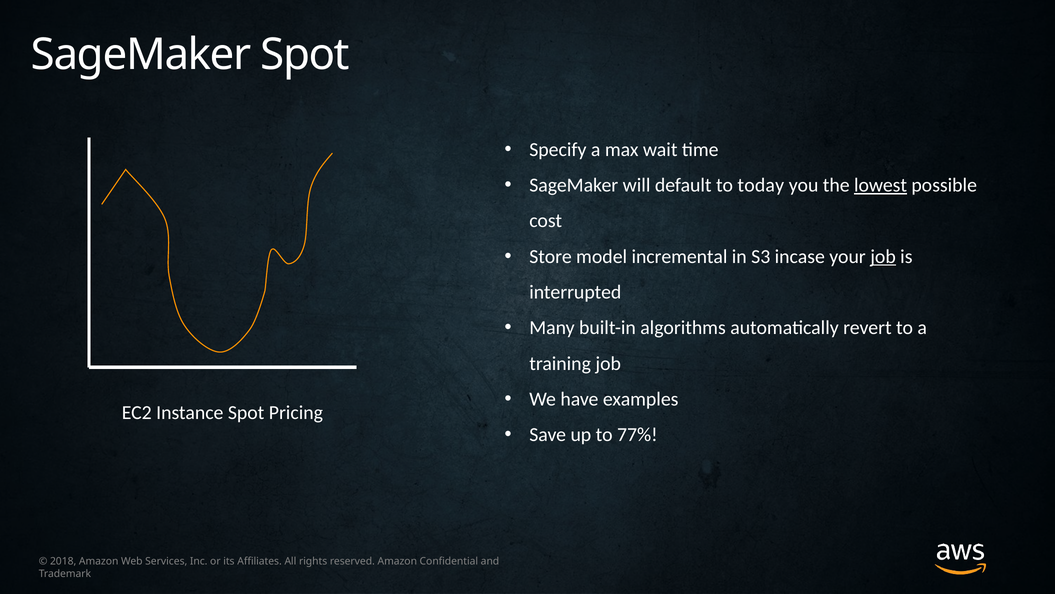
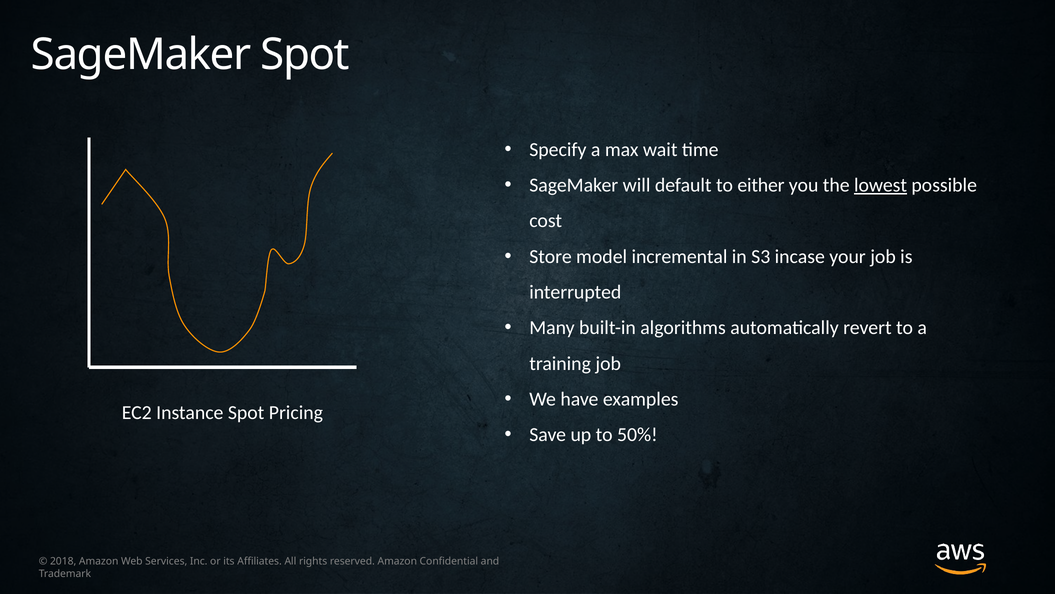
today: today -> either
job at (883, 256) underline: present -> none
77%: 77% -> 50%
